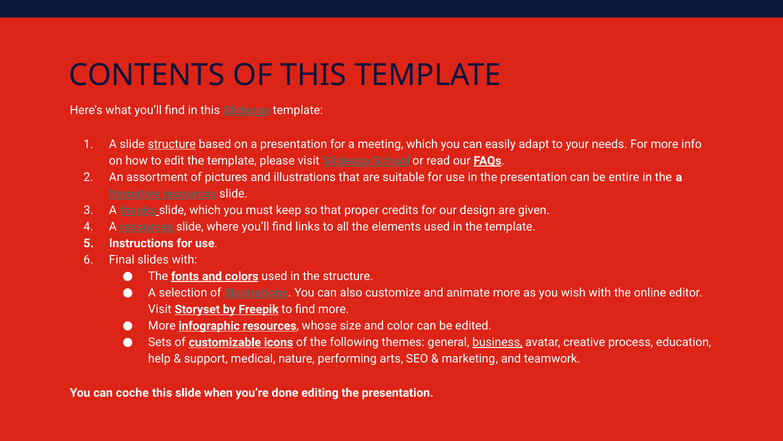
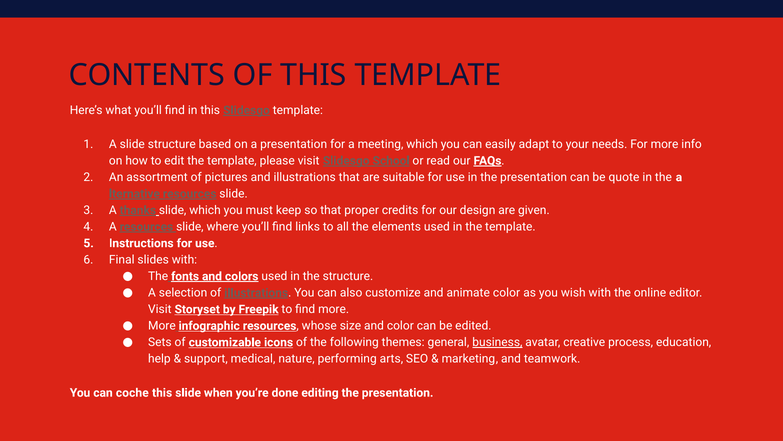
structure at (172, 144) underline: present -> none
entire: entire -> quote
animate more: more -> color
